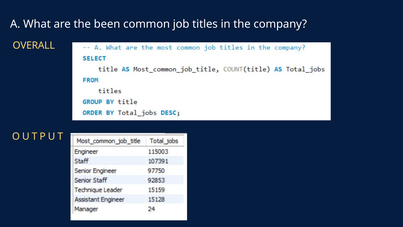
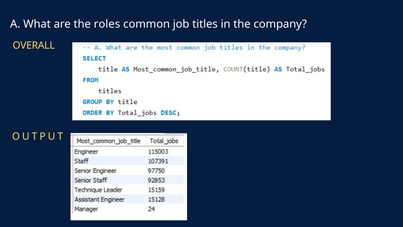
been: been -> roles
